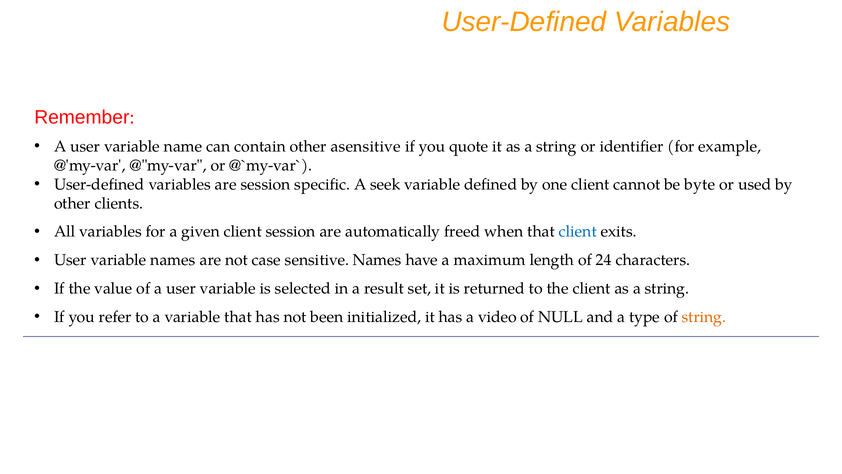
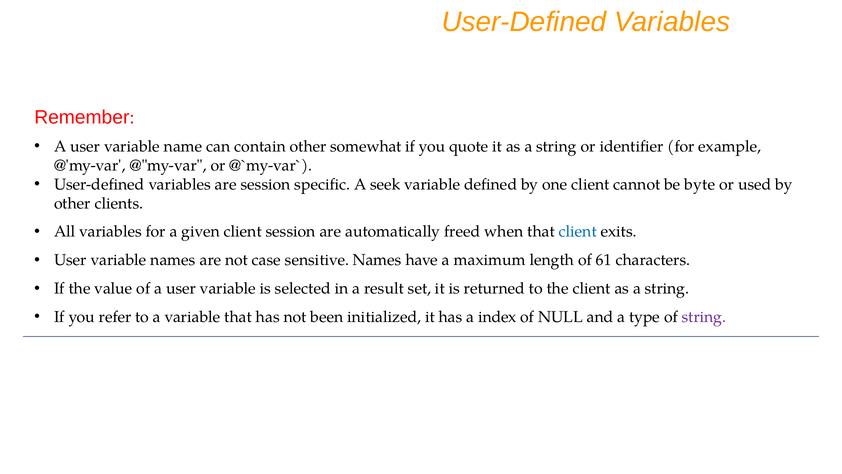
asensitive: asensitive -> somewhat
24: 24 -> 61
video: video -> index
string at (704, 317) colour: orange -> purple
